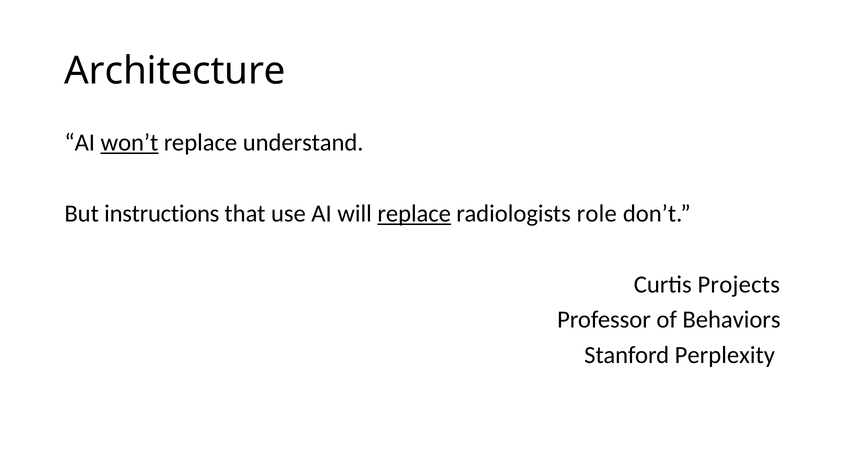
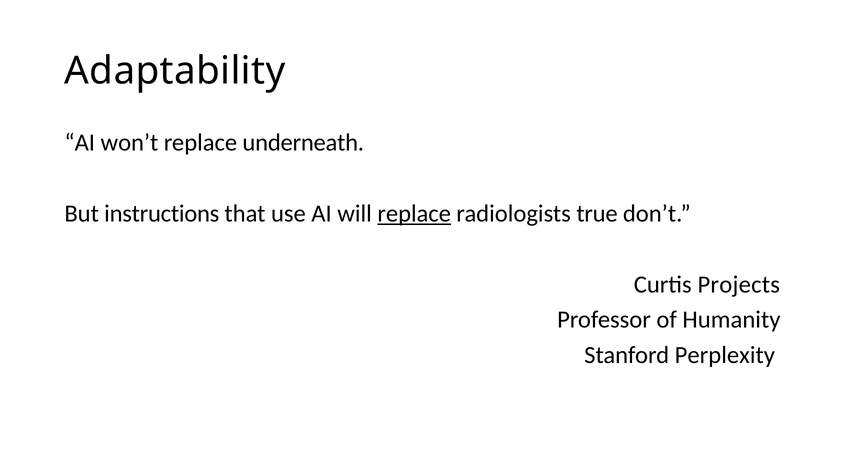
Architecture: Architecture -> Adaptability
won’t underline: present -> none
understand: understand -> underneath
role: role -> true
Behaviors: Behaviors -> Humanity
